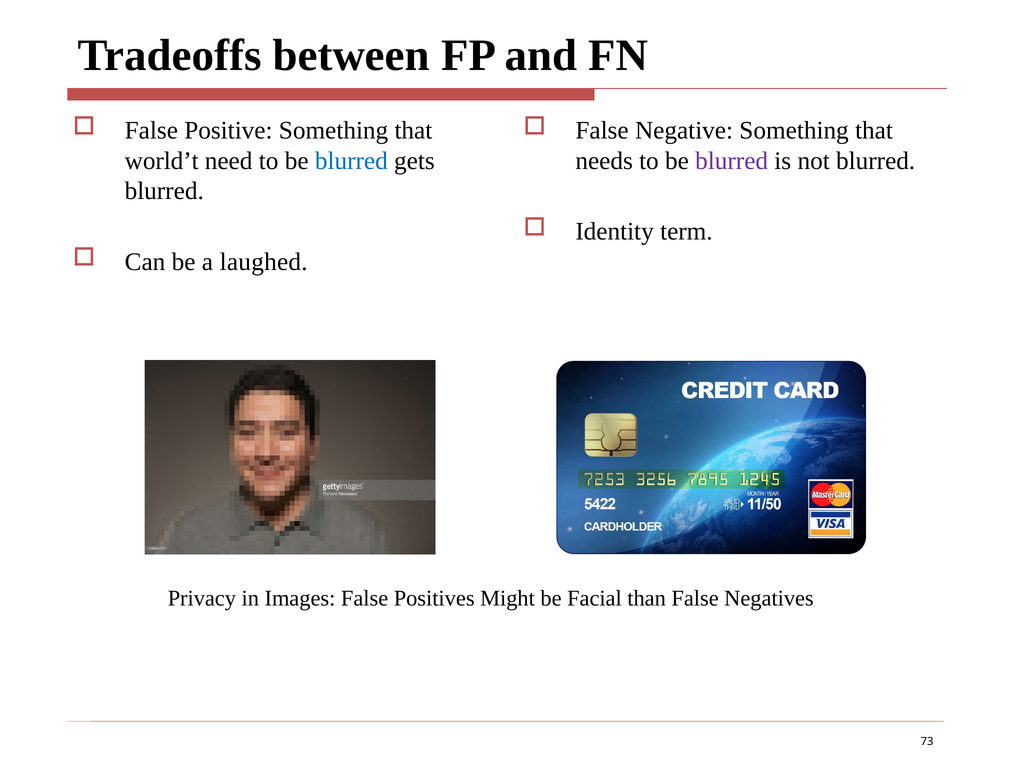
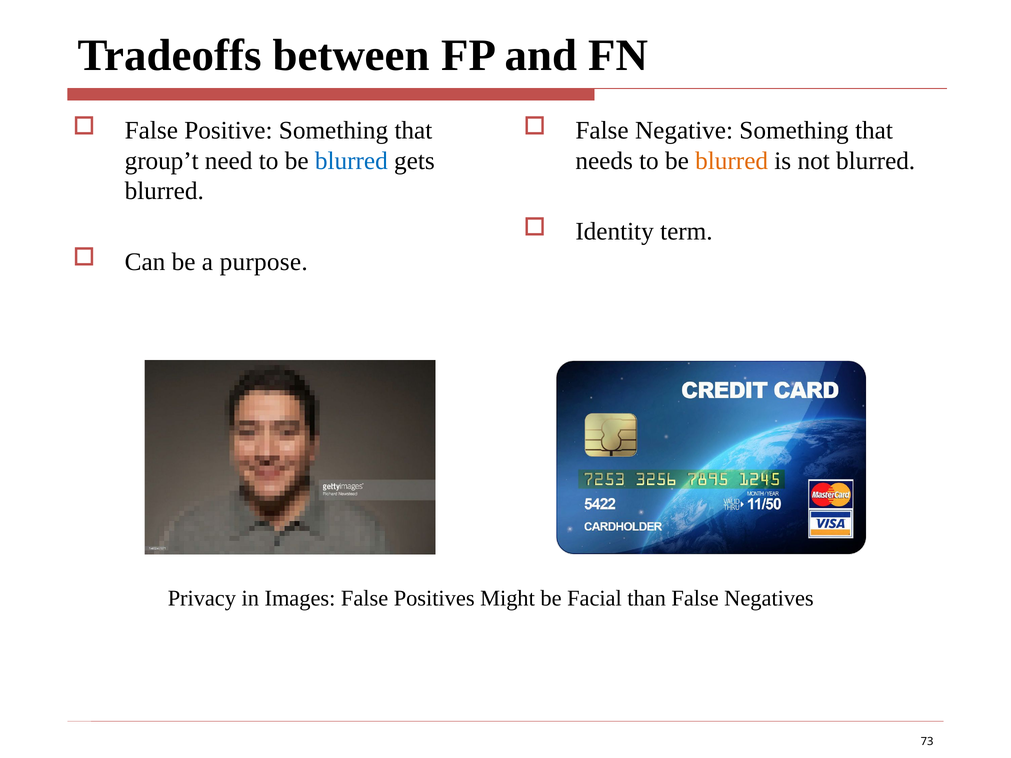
world’t: world’t -> group’t
blurred at (732, 161) colour: purple -> orange
laughed: laughed -> purpose
